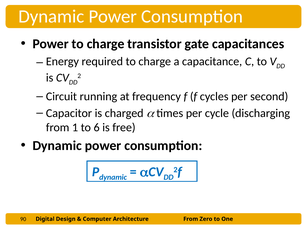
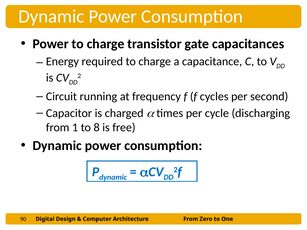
6: 6 -> 8
